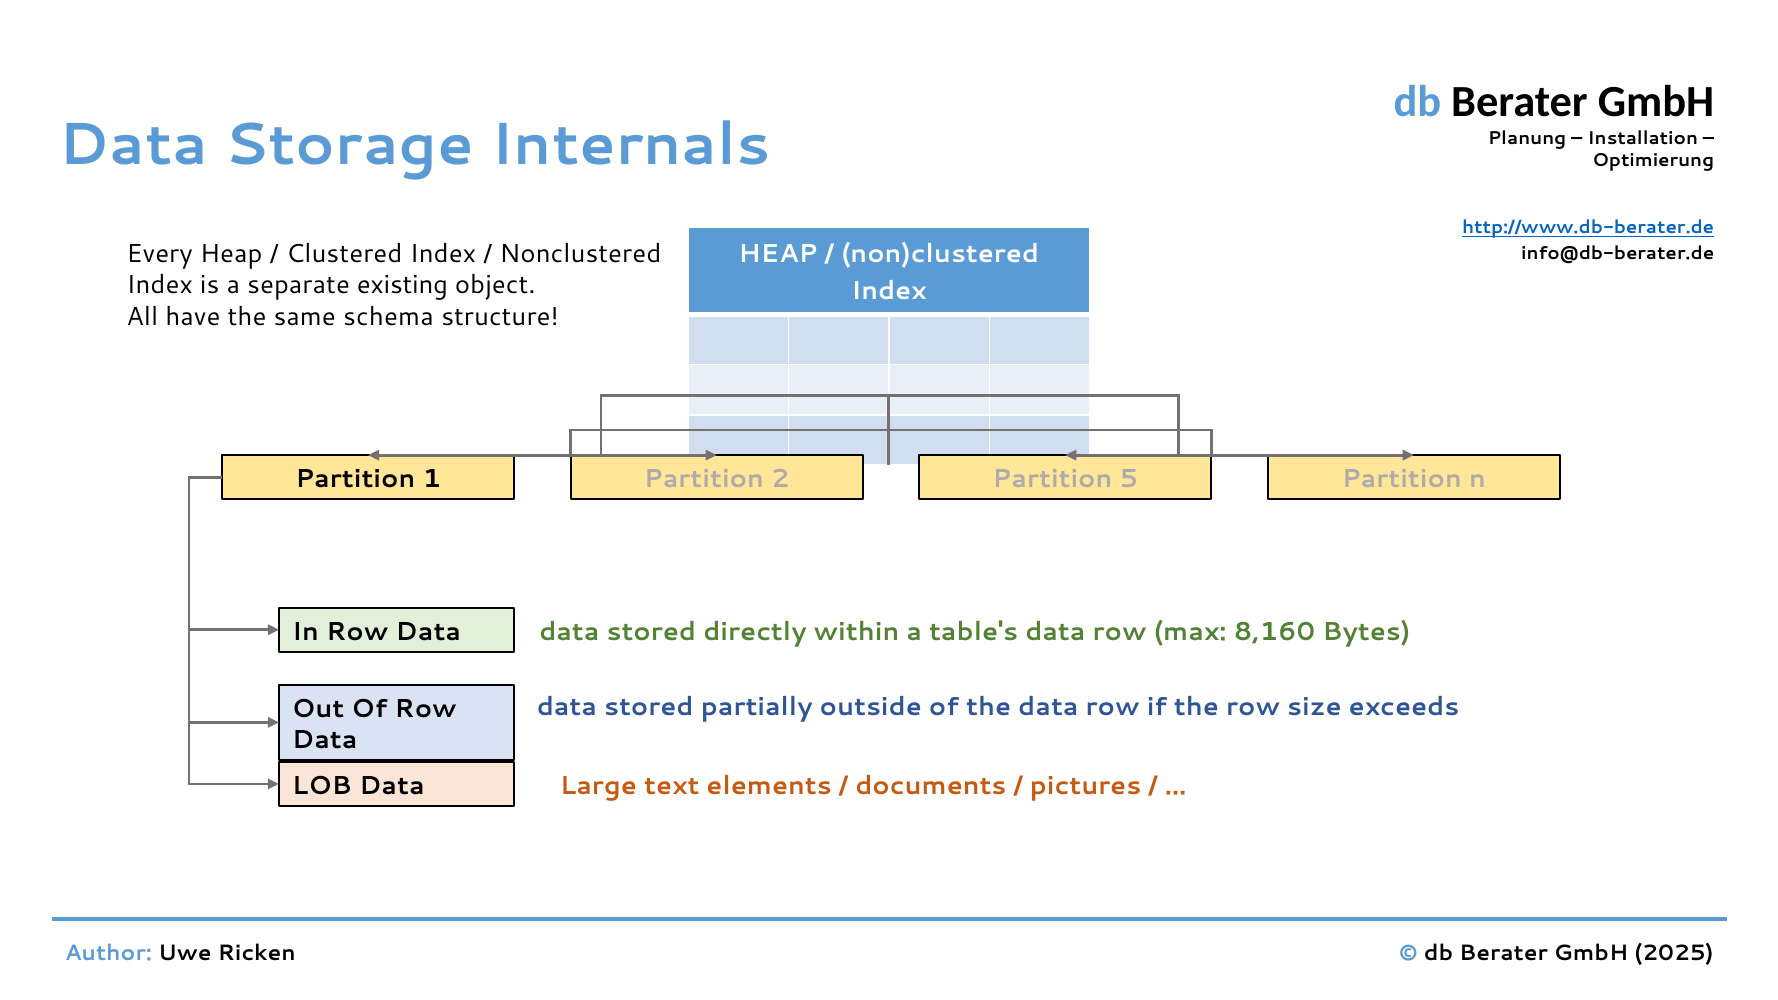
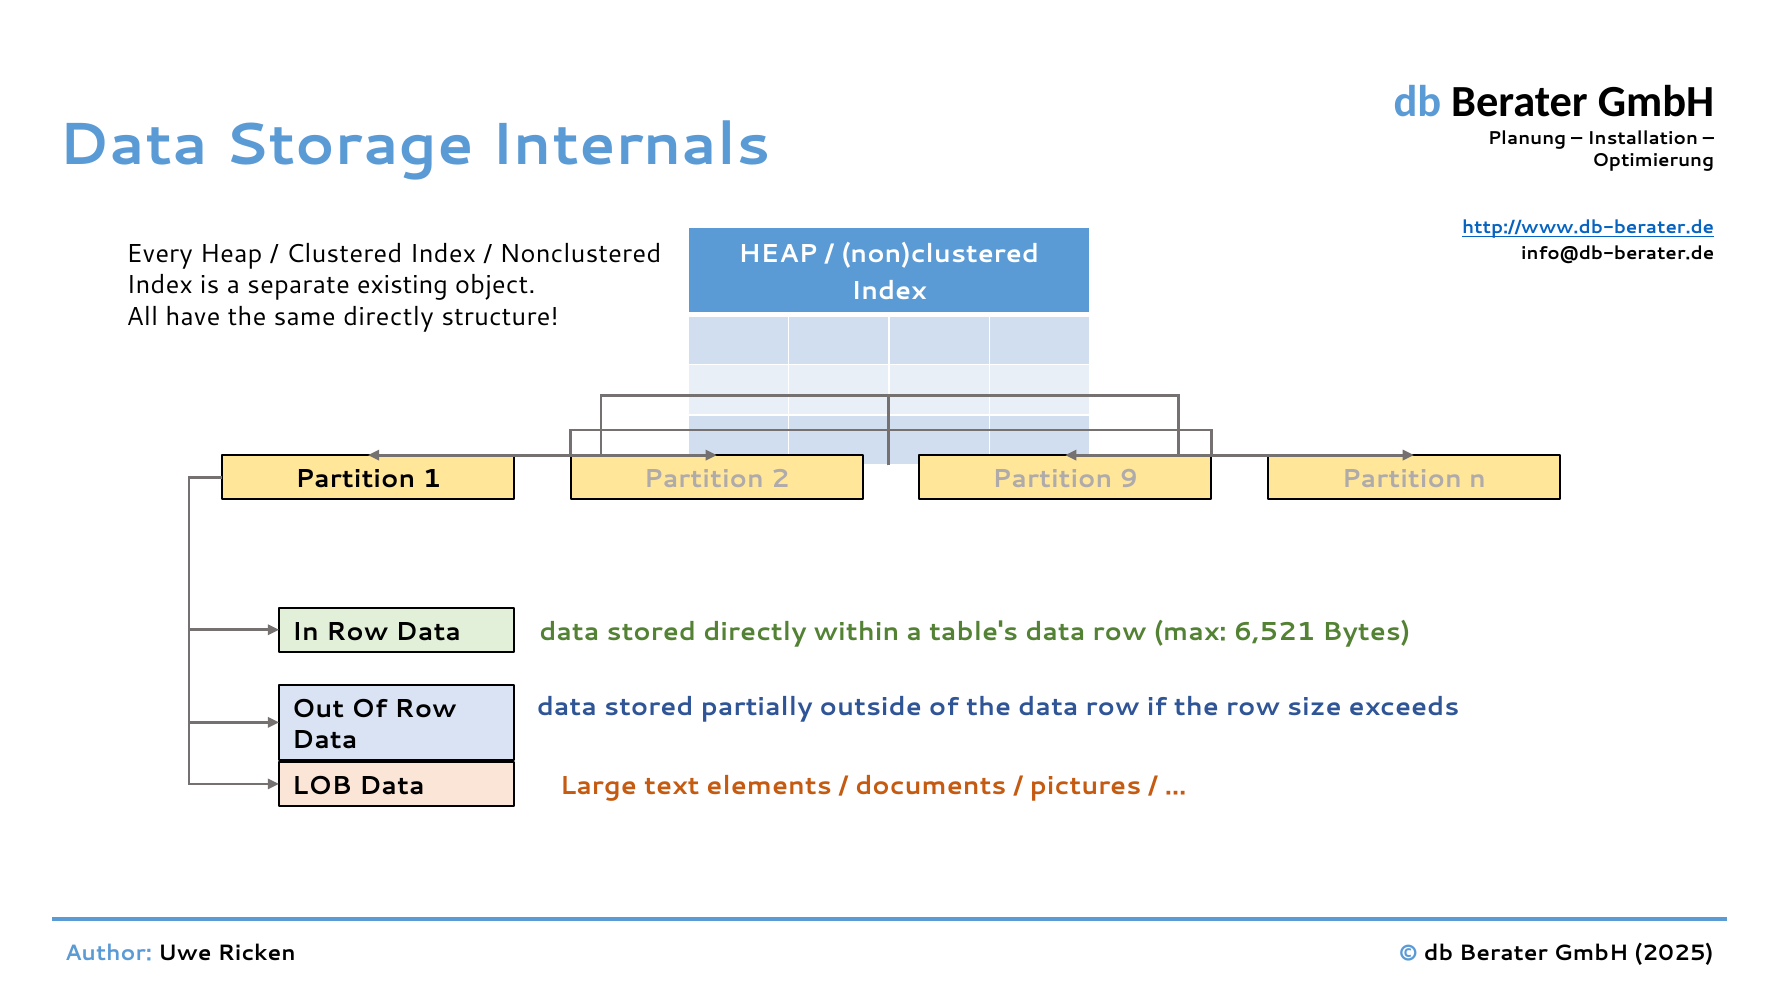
same schema: schema -> directly
5: 5 -> 9
8,160: 8,160 -> 6,521
